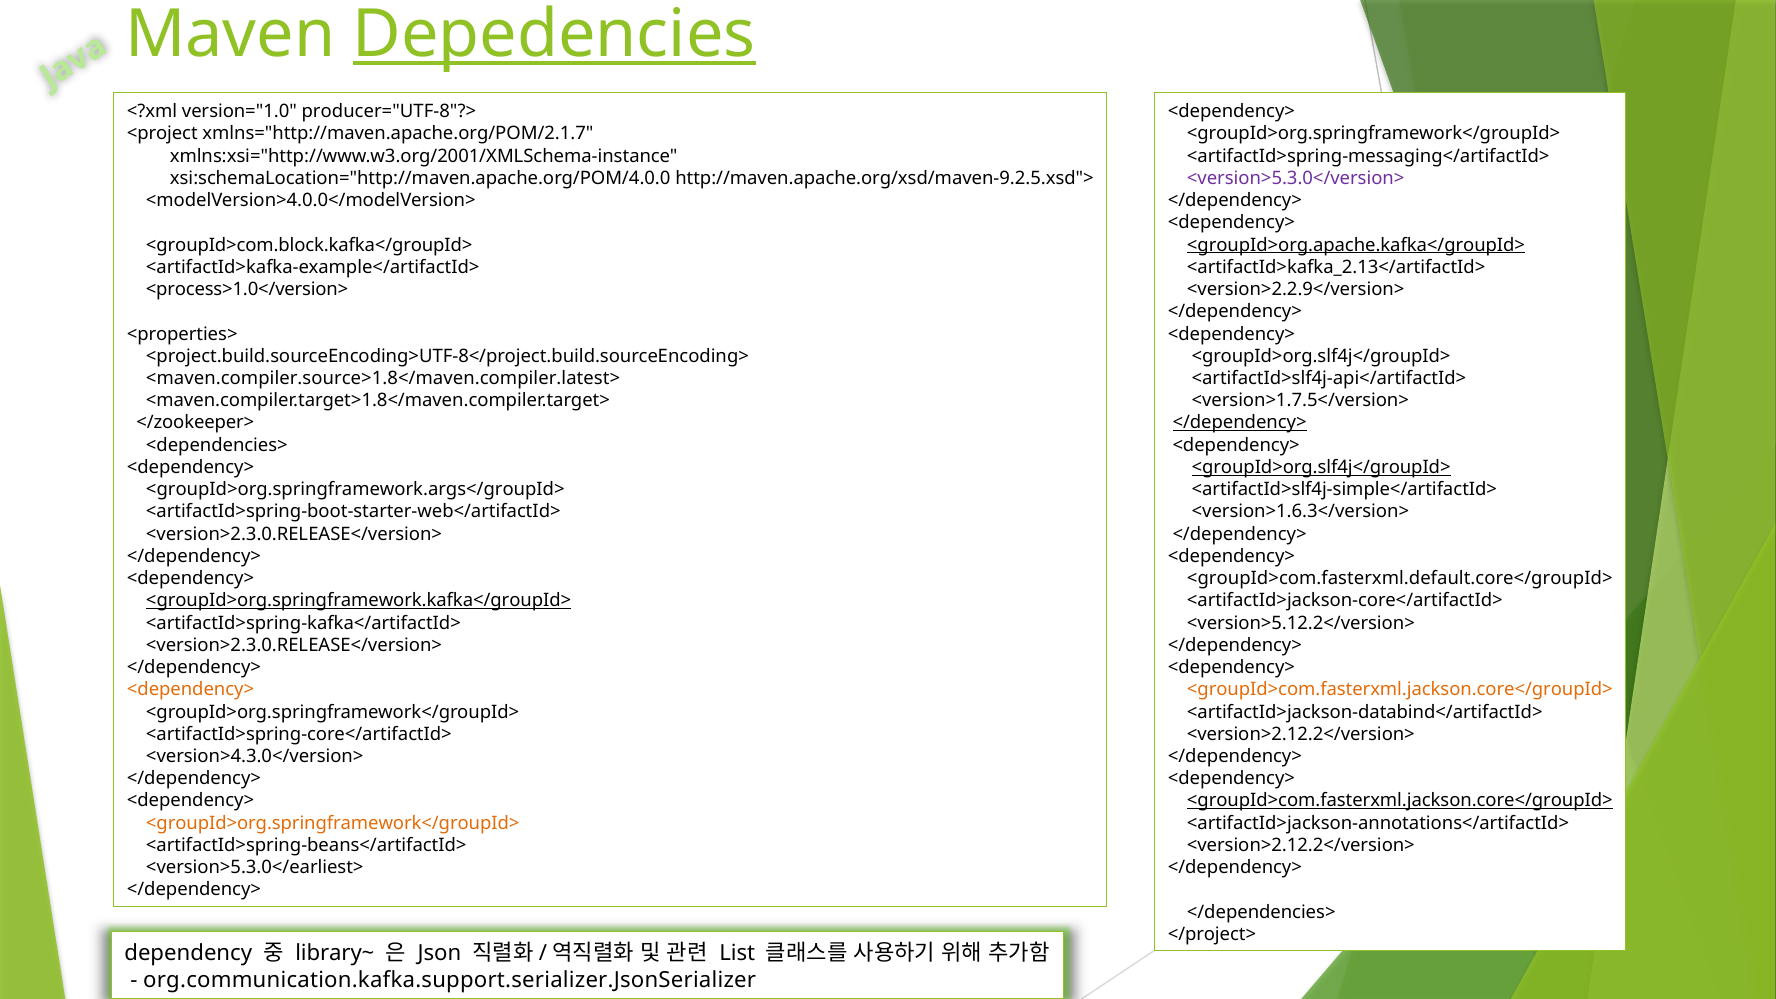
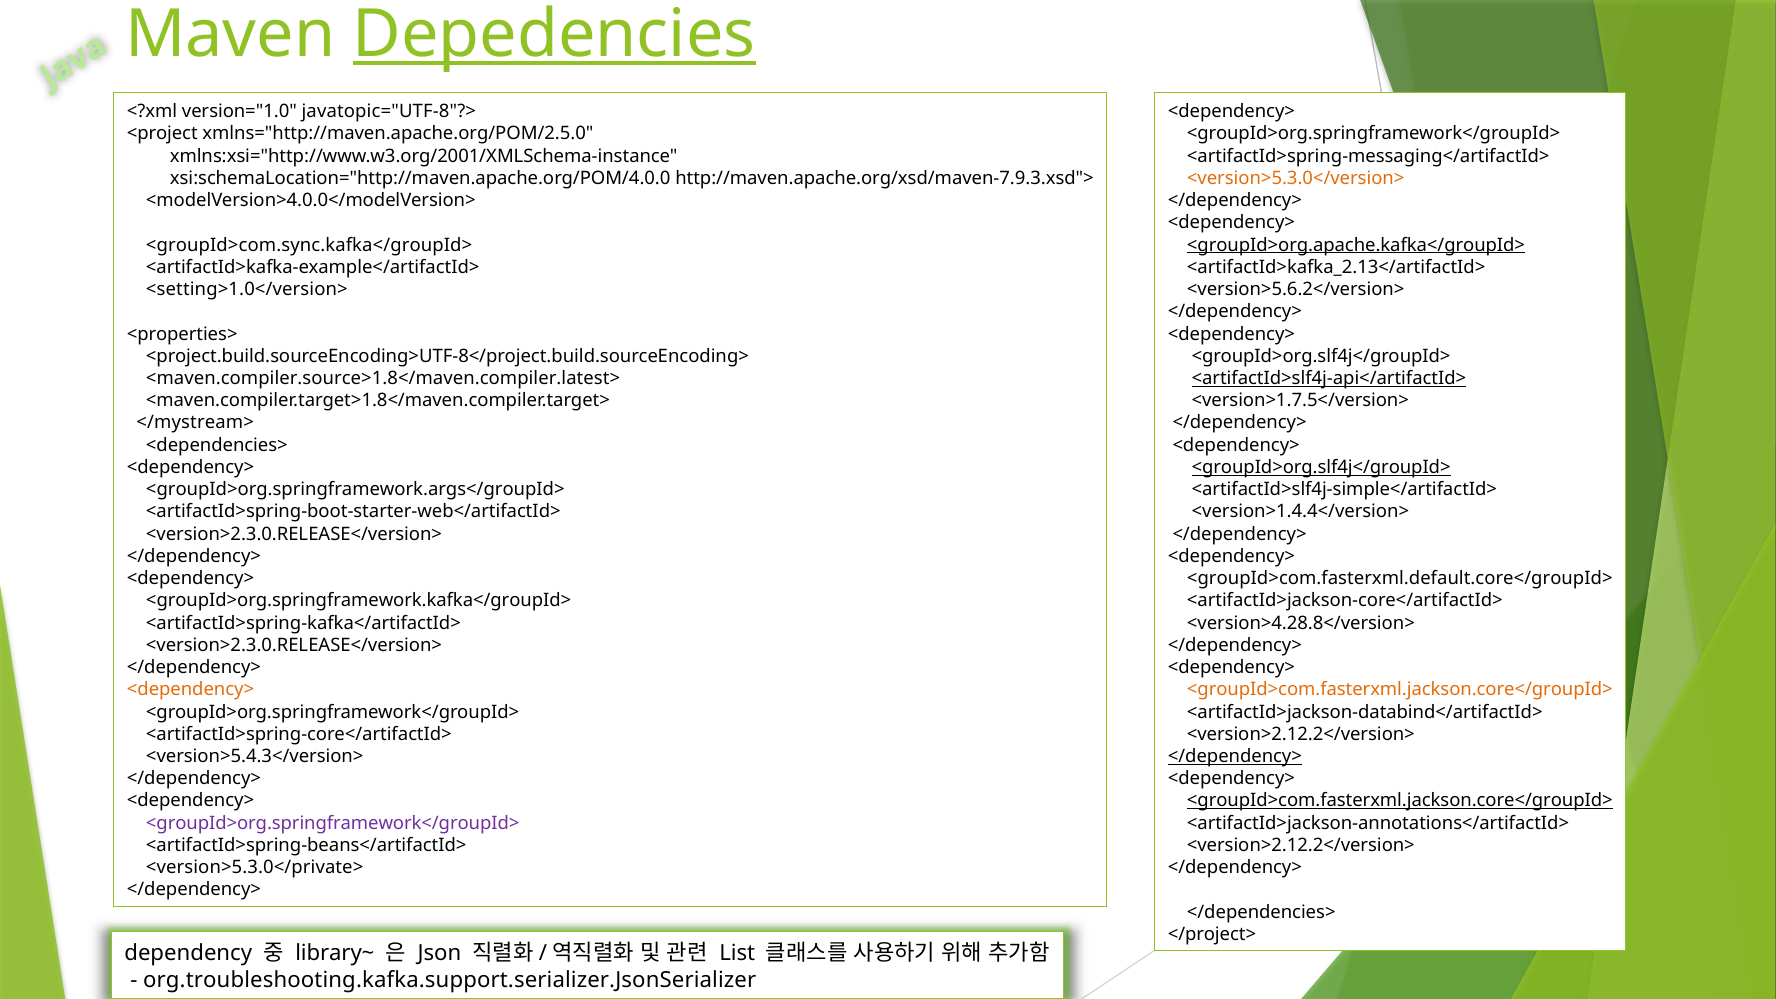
producer="UTF-8"?>: producer="UTF-8"?> -> javatopic="UTF-8"?>
xmlns="http://maven.apache.org/POM/2.1.7: xmlns="http://maven.apache.org/POM/2.1.7 -> xmlns="http://maven.apache.org/POM/2.5.0
http://maven.apache.org/xsd/maven-9.2.5.xsd">: http://maven.apache.org/xsd/maven-9.2.5.xsd"> -> http://maven.apache.org/xsd/maven-7.9.3.xsd">
<version>5.3.0</version> colour: purple -> orange
<groupId>com.block.kafka</groupId>: <groupId>com.block.kafka</groupId> -> <groupId>com.sync.kafka</groupId>
<process>1.0</version>: <process>1.0</version> -> <setting>1.0</version>
<version>2.2.9</version>: <version>2.2.9</version> -> <version>5.6.2</version>
<artifactId>slf4j-api</artifactId> underline: none -> present
</zookeeper>: </zookeeper> -> </mystream>
</dependency> at (1240, 423) underline: present -> none
<version>1.6.3</version>: <version>1.6.3</version> -> <version>1.4.4</version>
<groupId>org.springframework.kafka</groupId> underline: present -> none
<version>5.12.2</version>: <version>5.12.2</version> -> <version>4.28.8</version>
<version>4.3.0</version>: <version>4.3.0</version> -> <version>5.4.3</version>
</dependency> at (1235, 756) underline: none -> present
<groupId>org.springframework</groupId> at (333, 823) colour: orange -> purple
<version>5.3.0</earliest>: <version>5.3.0</earliest> -> <version>5.3.0</private>
org.communication.kafka.support.serializer.JsonSerializer: org.communication.kafka.support.serializer.JsonSerializer -> org.troubleshooting.kafka.support.serializer.JsonSerializer
